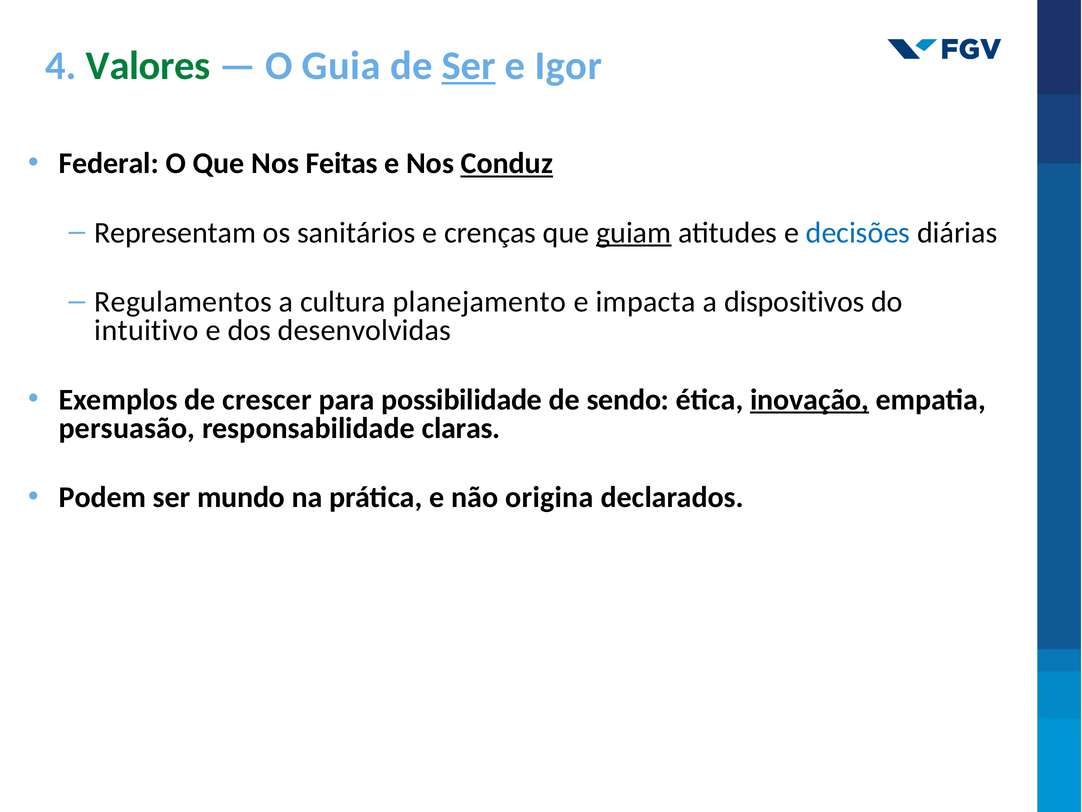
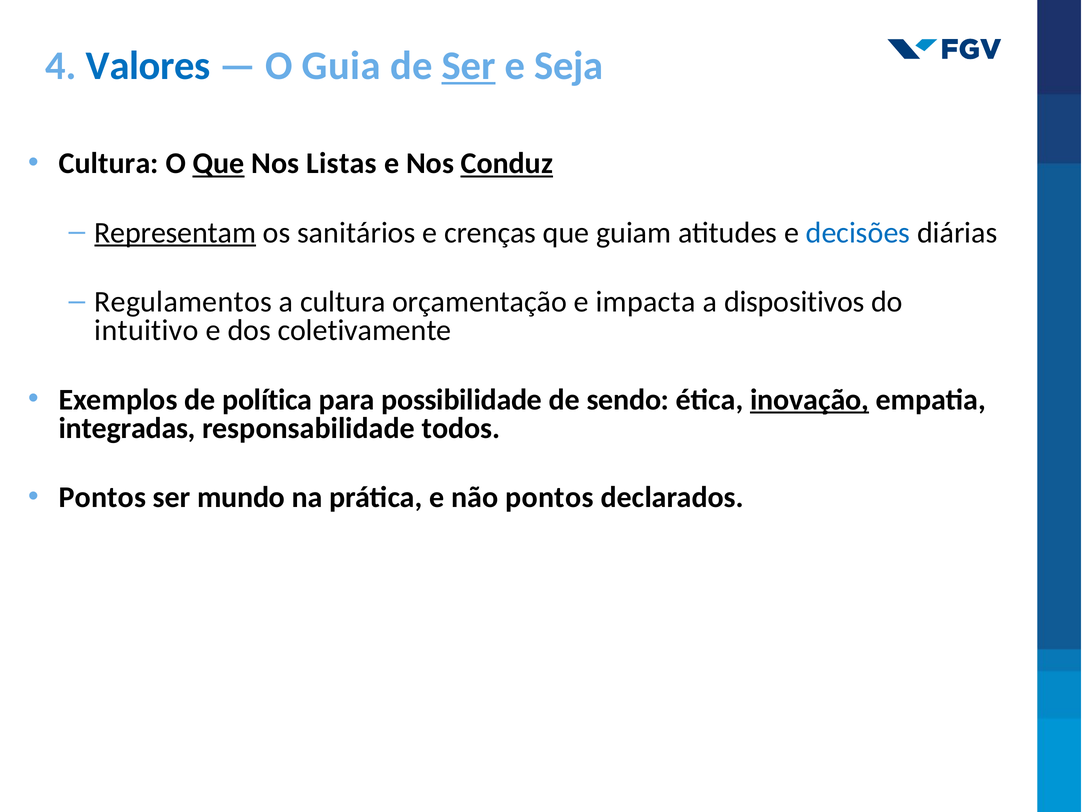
Valores colour: green -> blue
Igor: Igor -> Seja
Federal at (109, 163): Federal -> Cultura
Que at (219, 163) underline: none -> present
Feitas: Feitas -> Listas
Representam underline: none -> present
guiam underline: present -> none
planejamento: planejamento -> orçamentação
desenvolvidas: desenvolvidas -> coletivamente
crescer: crescer -> política
persuasão: persuasão -> integradas
claras: claras -> todos
Podem at (102, 497): Podem -> Pontos
não origina: origina -> pontos
